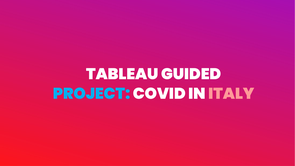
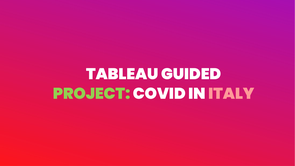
PROJECT colour: light blue -> light green
